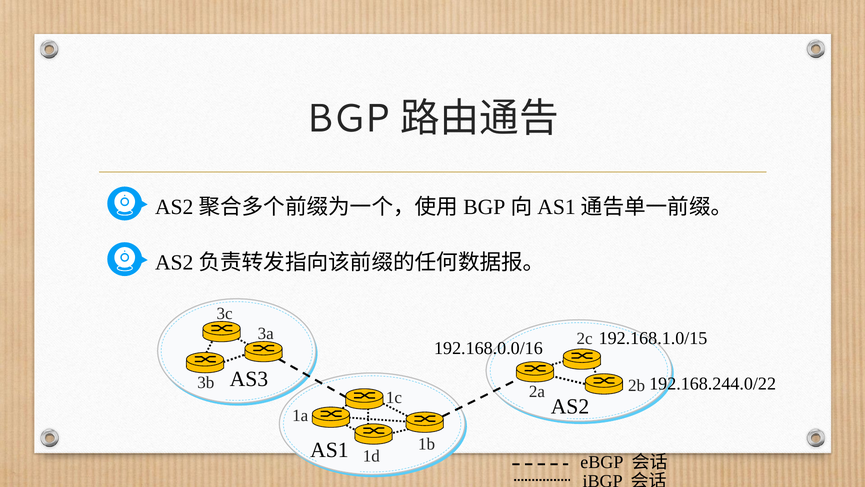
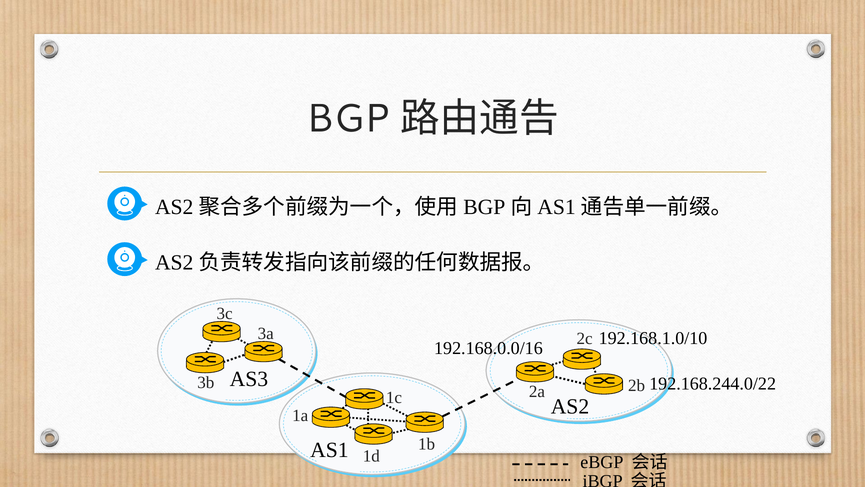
192.168.1.0/15: 192.168.1.0/15 -> 192.168.1.0/10
